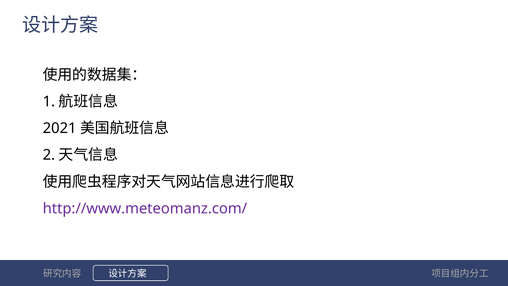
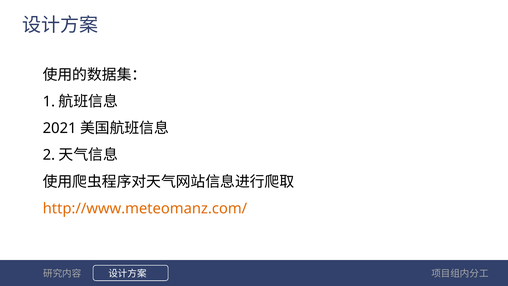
http://www.meteomanz.com/ colour: purple -> orange
